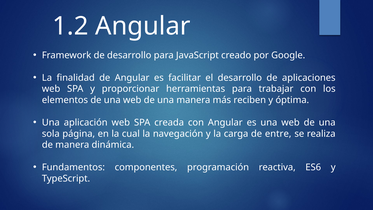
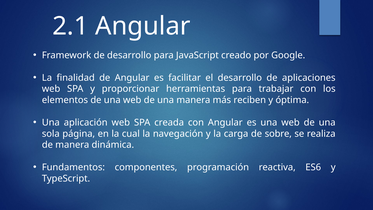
1.2: 1.2 -> 2.1
entre: entre -> sobre
